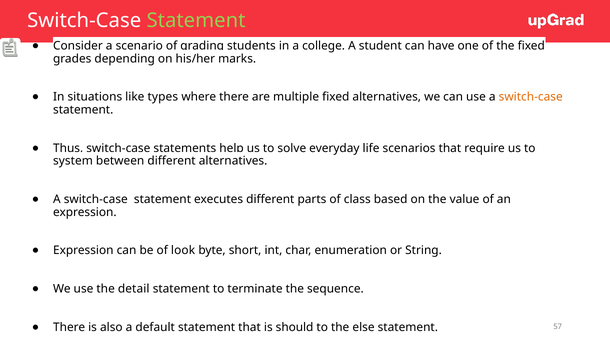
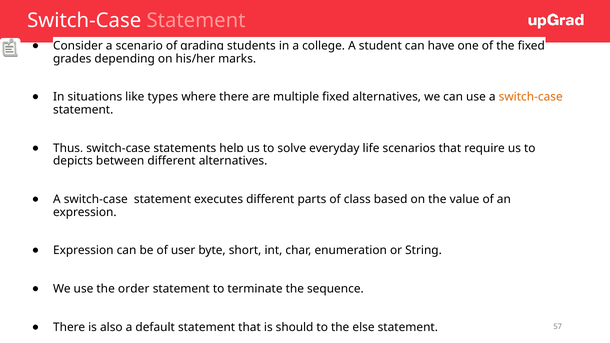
Statement at (196, 21) colour: light green -> pink
system: system -> depicts
look: look -> user
detail: detail -> order
